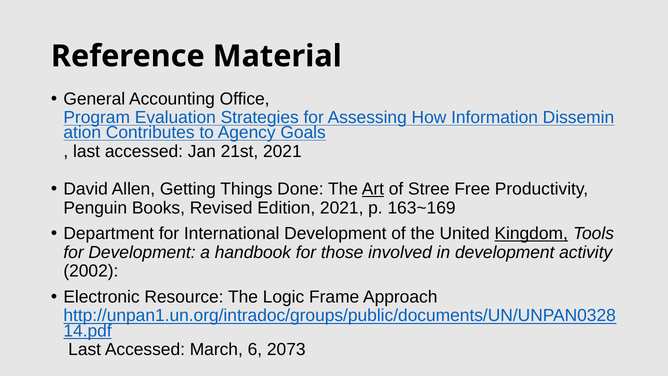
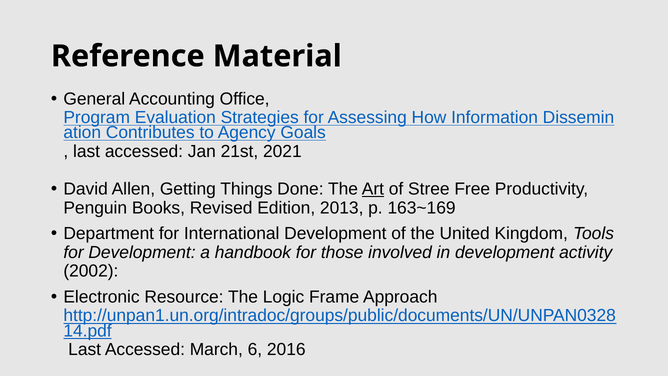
Edition 2021: 2021 -> 2013
Kingdom underline: present -> none
2073: 2073 -> 2016
